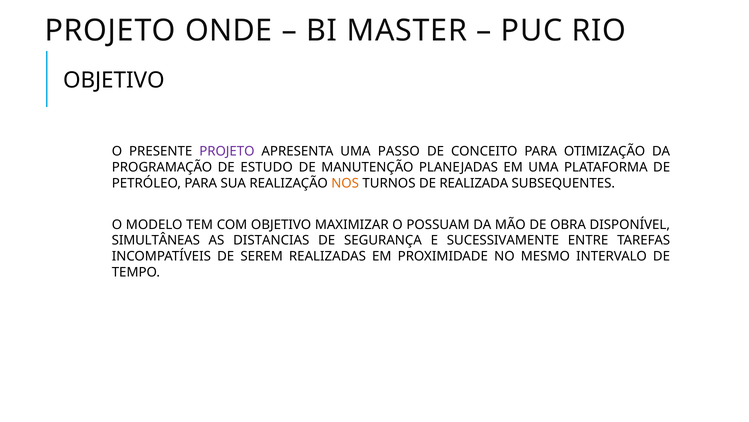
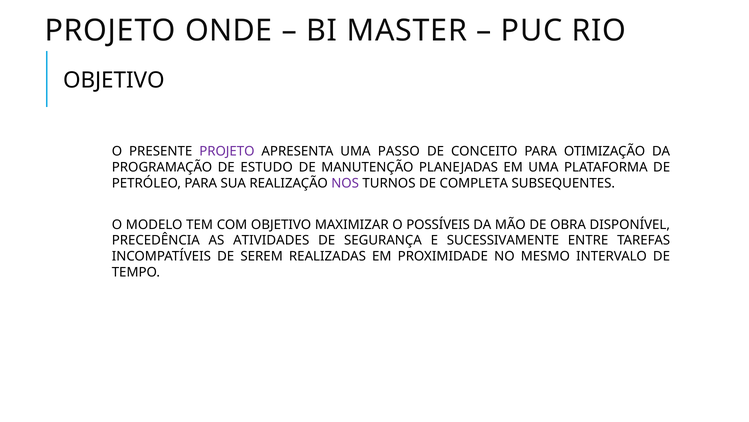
NOS colour: orange -> purple
REALIZADA: REALIZADA -> COMPLETA
POSSUAM: POSSUAM -> POSSÍVEIS
SIMULTÂNEAS: SIMULTÂNEAS -> PRECEDÊNCIA
DISTANCIAS: DISTANCIAS -> ATIVIDADES
